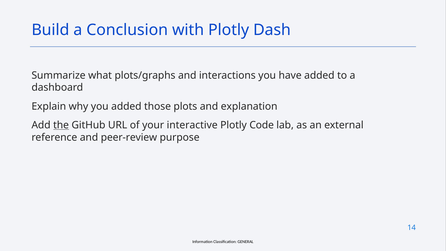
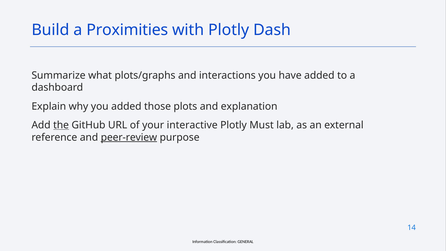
Conclusion: Conclusion -> Proximities
Code: Code -> Must
peer-review underline: none -> present
